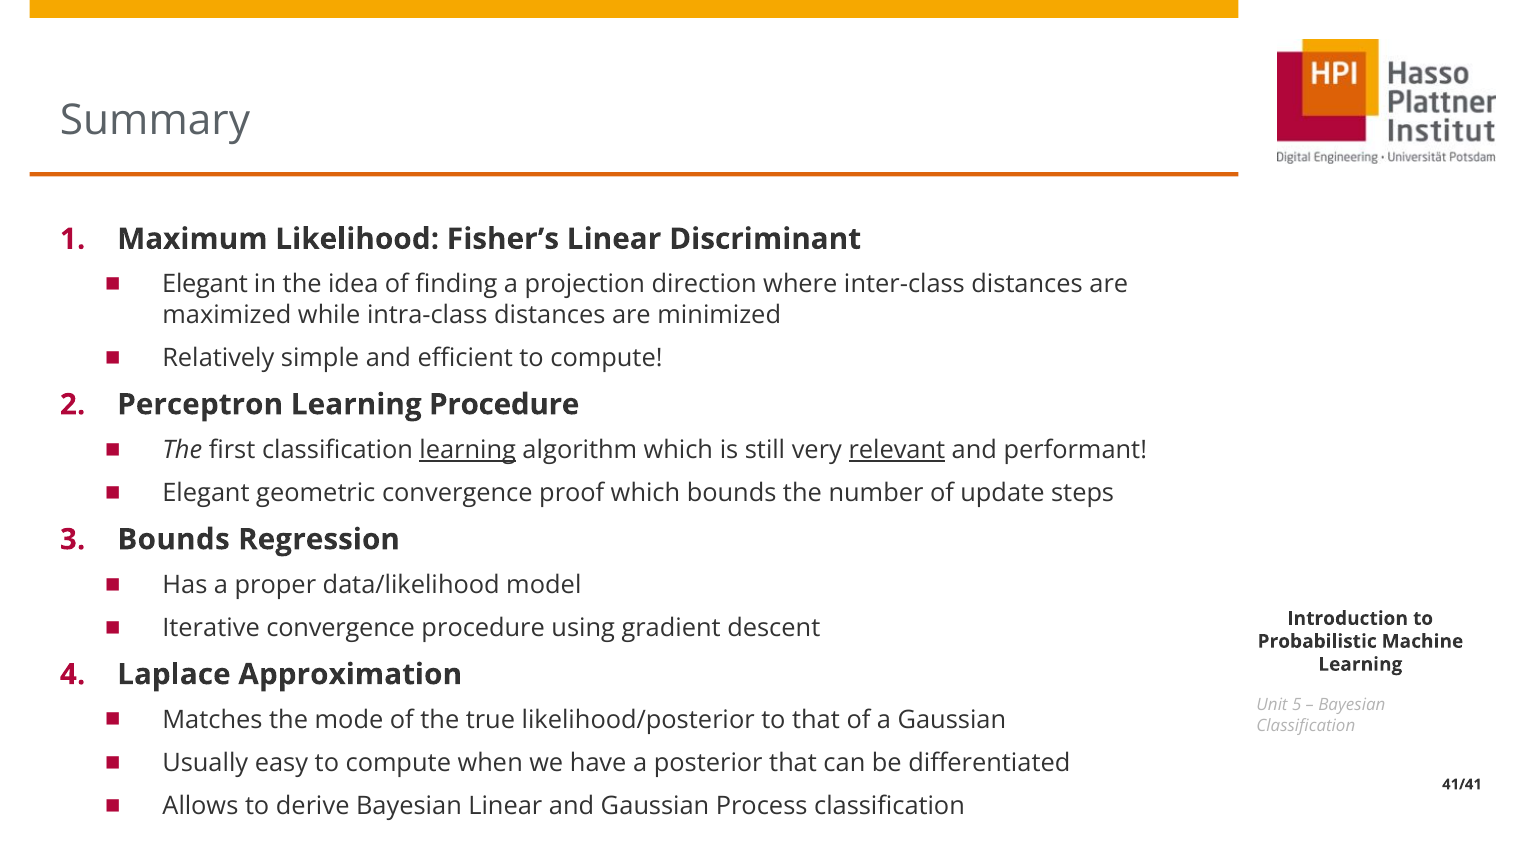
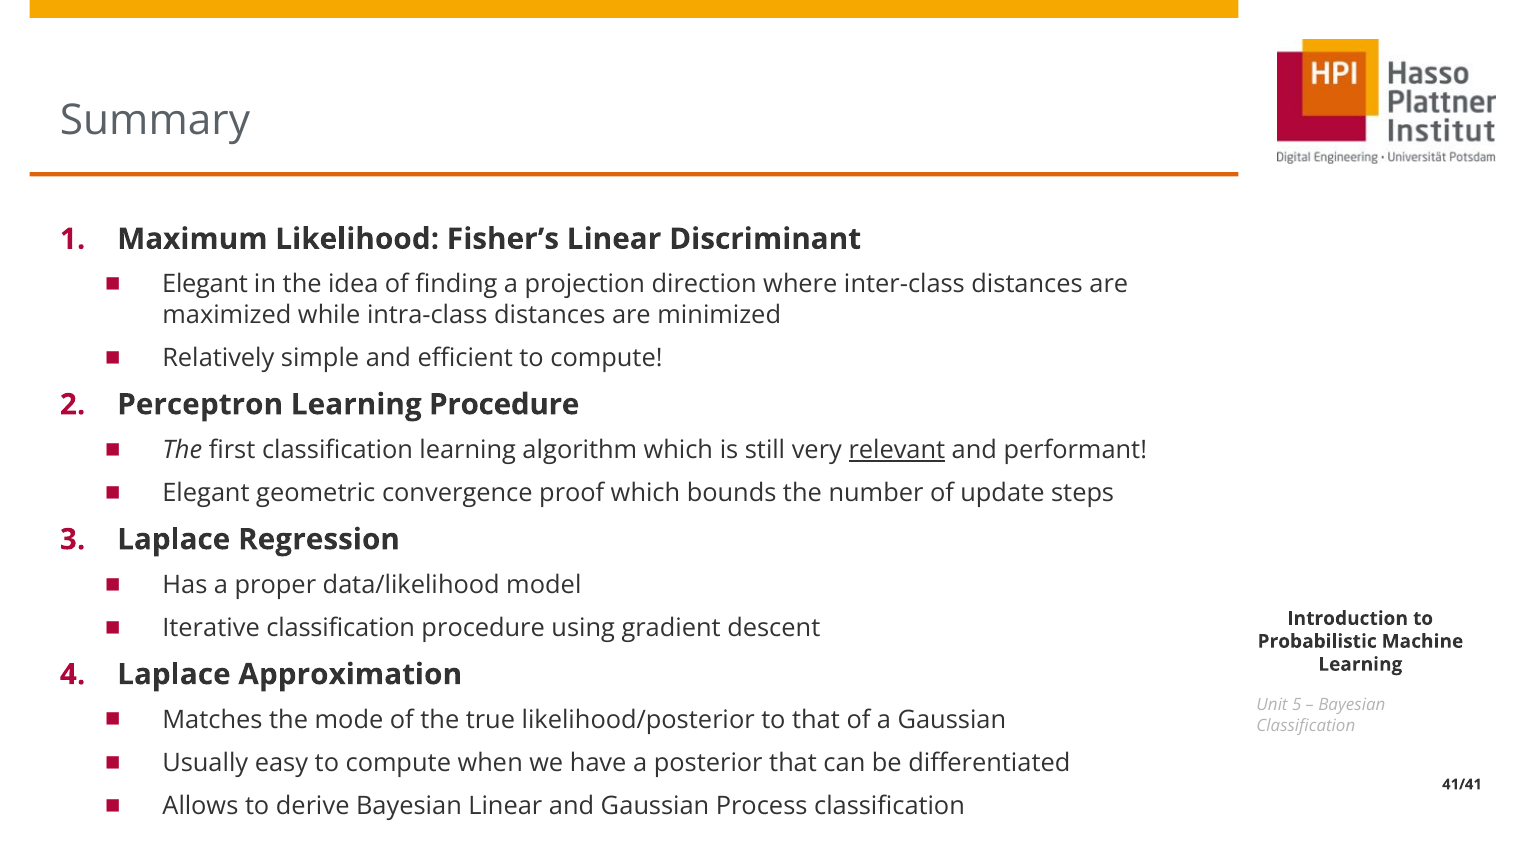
learning at (468, 450) underline: present -> none
Bounds at (174, 539): Bounds -> Laplace
Iterative convergence: convergence -> classification
